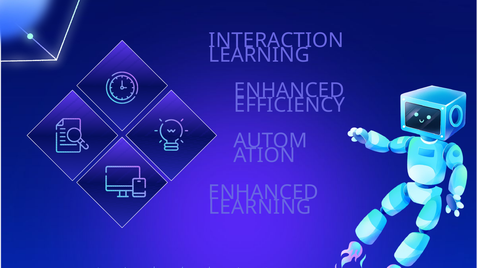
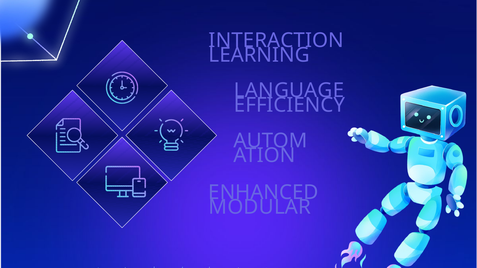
ENHANCED at (289, 91): ENHANCED -> LANGUAGE
LEARNING at (260, 207): LEARNING -> MODULAR
